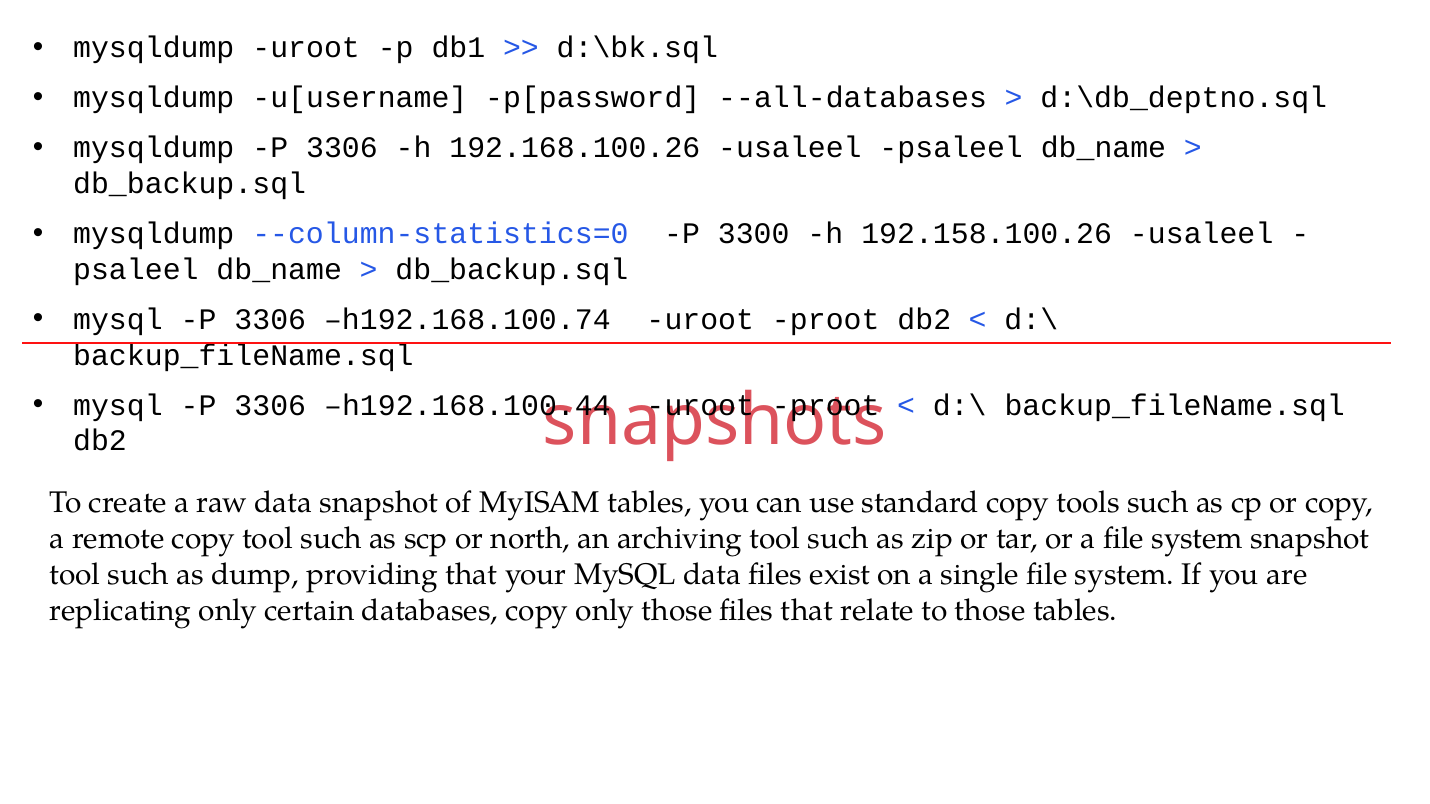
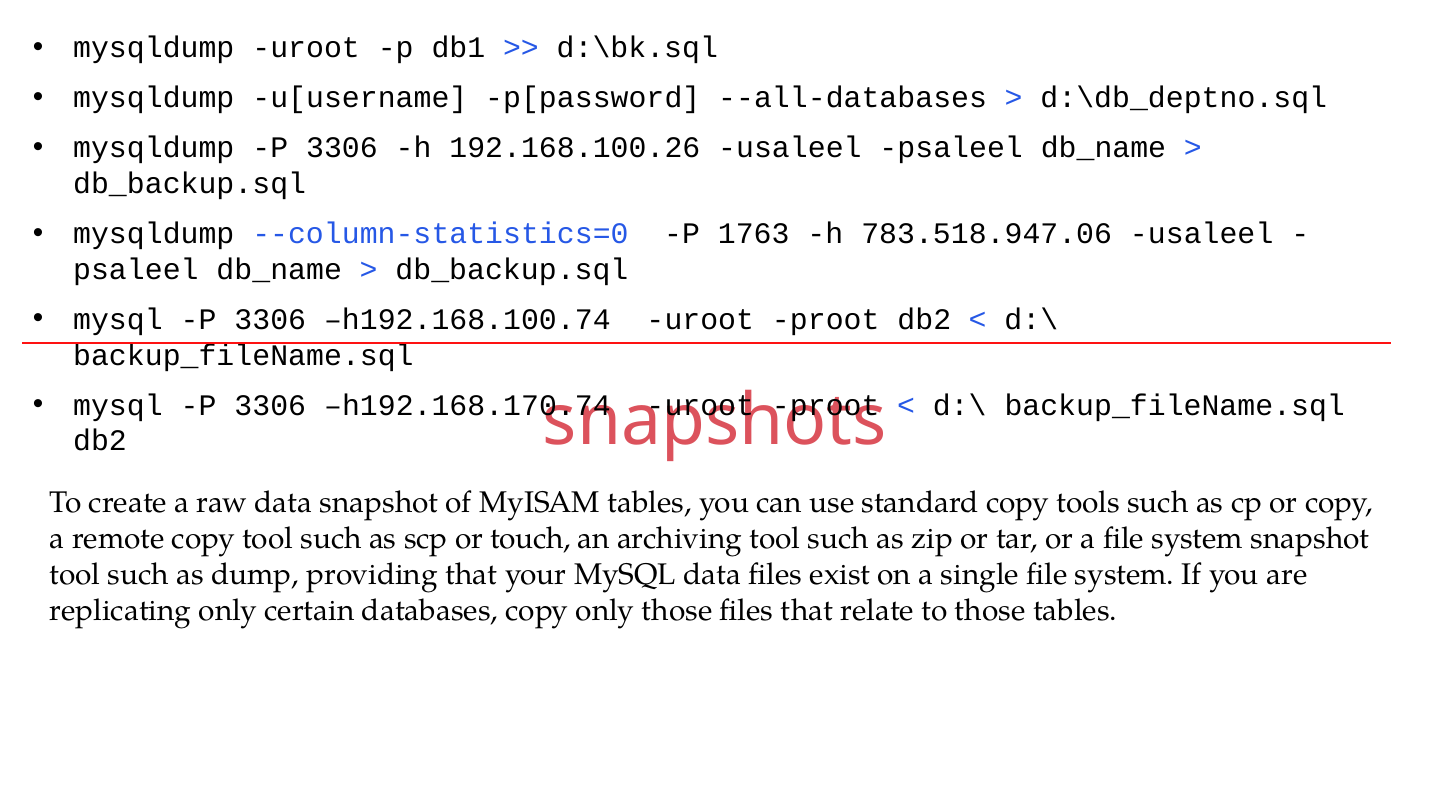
3300: 3300 -> 1763
192.158.100.26: 192.158.100.26 -> 783.518.947.06
h192.168.100.44: h192.168.100.44 -> h192.168.170.74
north: north -> touch
